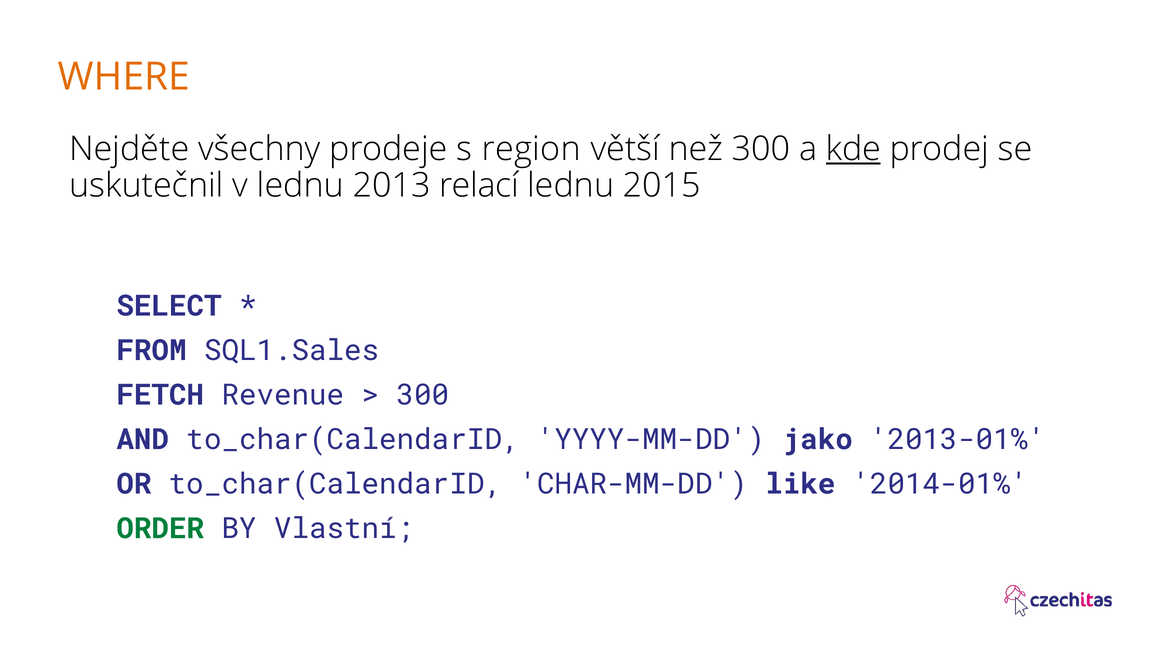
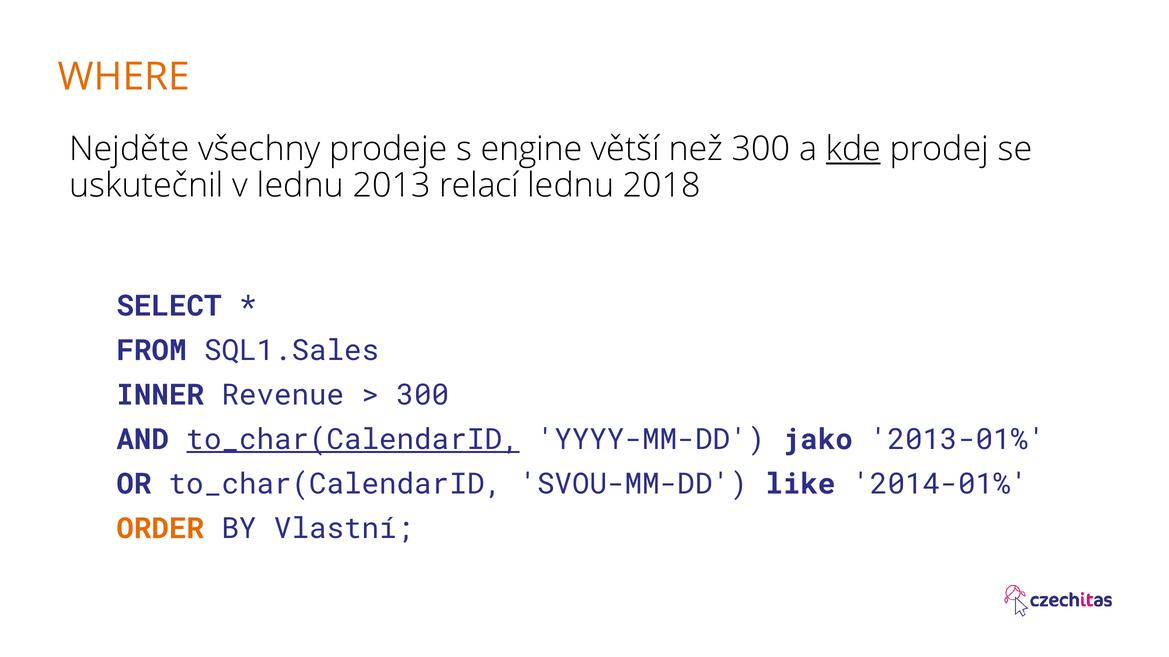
region: region -> engine
2015: 2015 -> 2018
FETCH: FETCH -> INNER
to_char(CalendarID at (353, 440) underline: none -> present
CHAR-MM-DD: CHAR-MM-DD -> SVOU-MM-DD
ORDER colour: green -> orange
